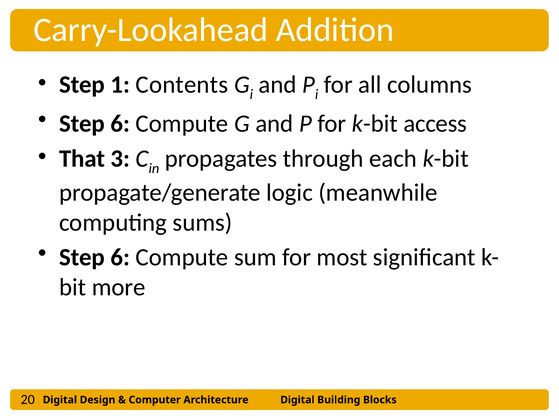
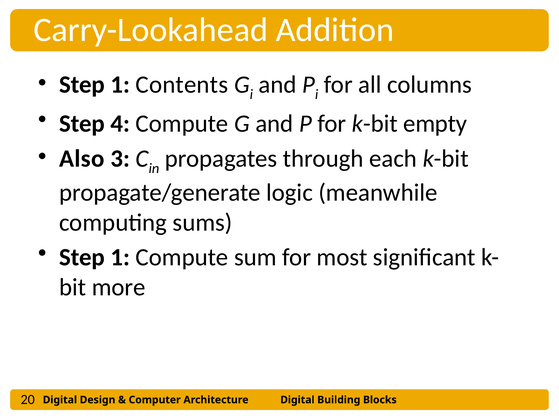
6 at (120, 124): 6 -> 4
access: access -> empty
That: That -> Also
6 at (120, 257): 6 -> 1
